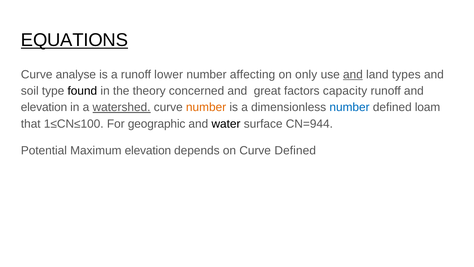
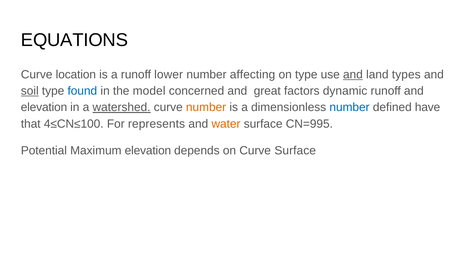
EQUATIONS underline: present -> none
analyse: analyse -> location
on only: only -> type
soil underline: none -> present
found colour: black -> blue
theory: theory -> model
capacity: capacity -> dynamic
loam: loam -> have
1≤CN≤100: 1≤CN≤100 -> 4≤CN≤100
geographic: geographic -> represents
water colour: black -> orange
CN=944: CN=944 -> CN=995
Curve Defined: Defined -> Surface
